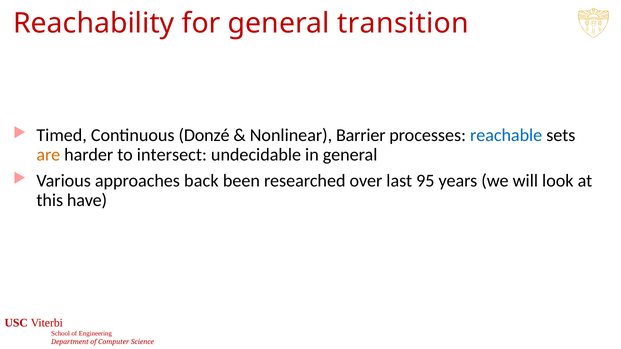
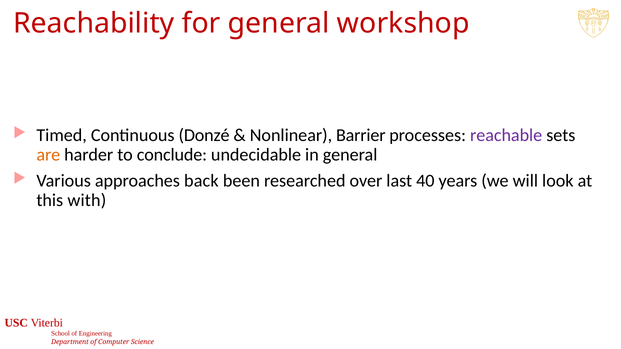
transition: transition -> workshop
reachable colour: blue -> purple
intersect: intersect -> conclude
95: 95 -> 40
have: have -> with
